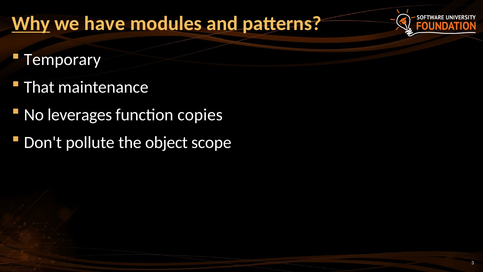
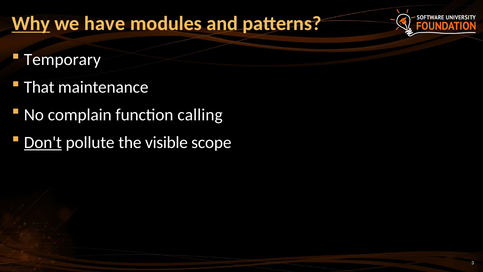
leverages: leverages -> complain
copies: copies -> calling
Don't underline: none -> present
object: object -> visible
